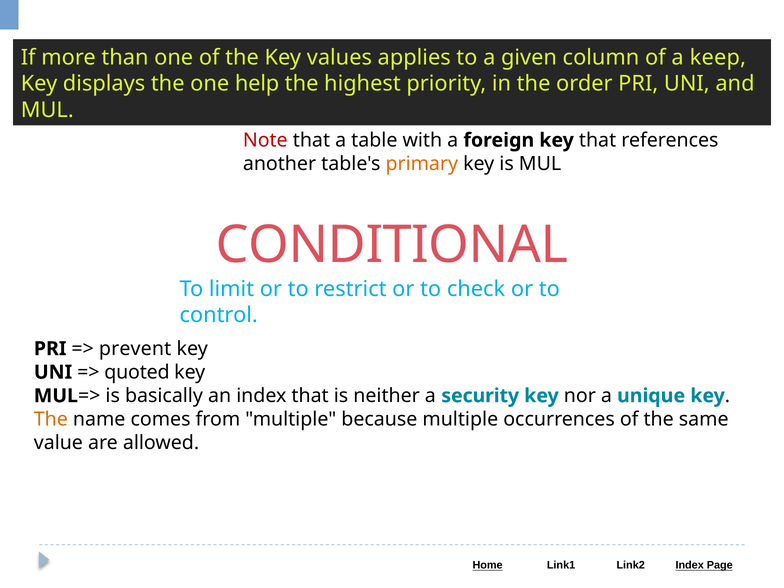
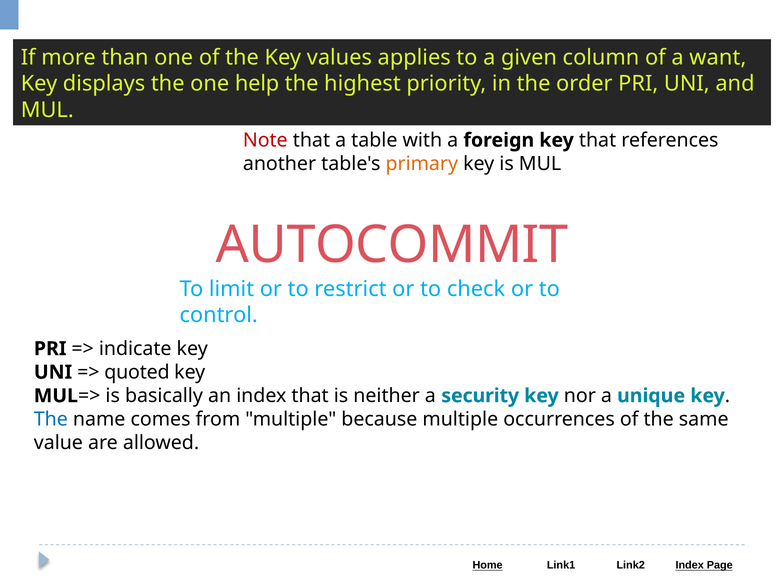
keep: keep -> want
CONDITIONAL: CONDITIONAL -> AUTOCOMMIT
prevent: prevent -> indicate
The at (51, 419) colour: orange -> blue
